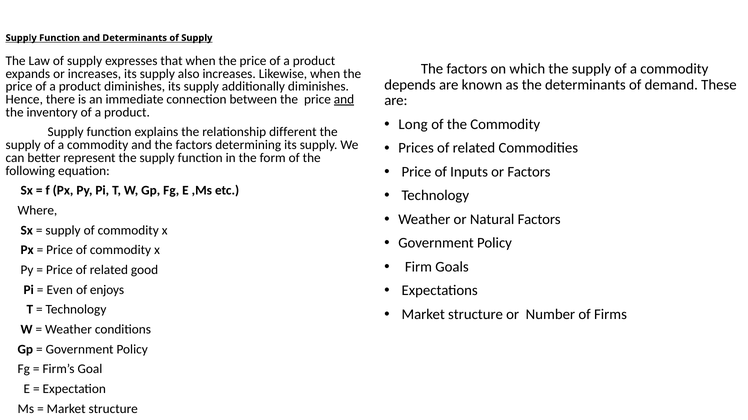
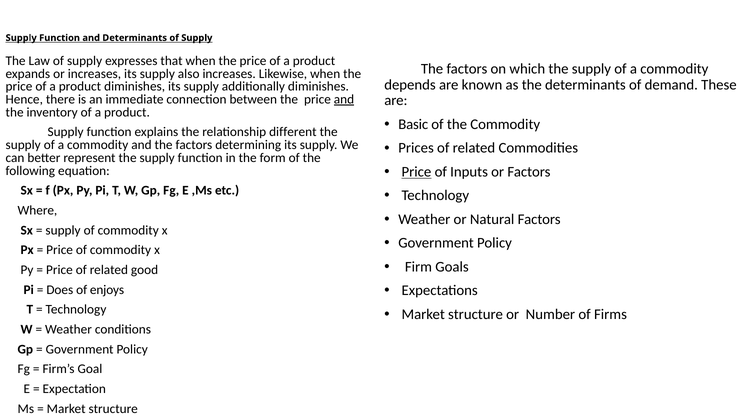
Long: Long -> Basic
Price at (416, 172) underline: none -> present
Even: Even -> Does
